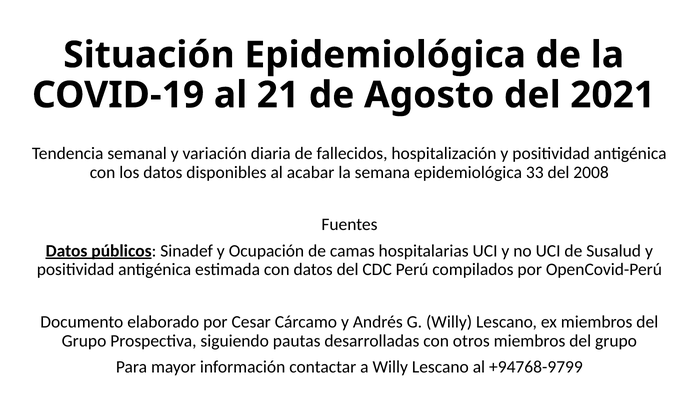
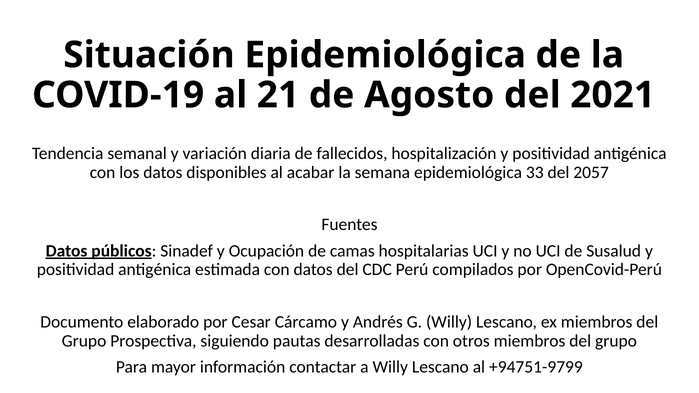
2008: 2008 -> 2057
+94768-9799: +94768-9799 -> +94751-9799
